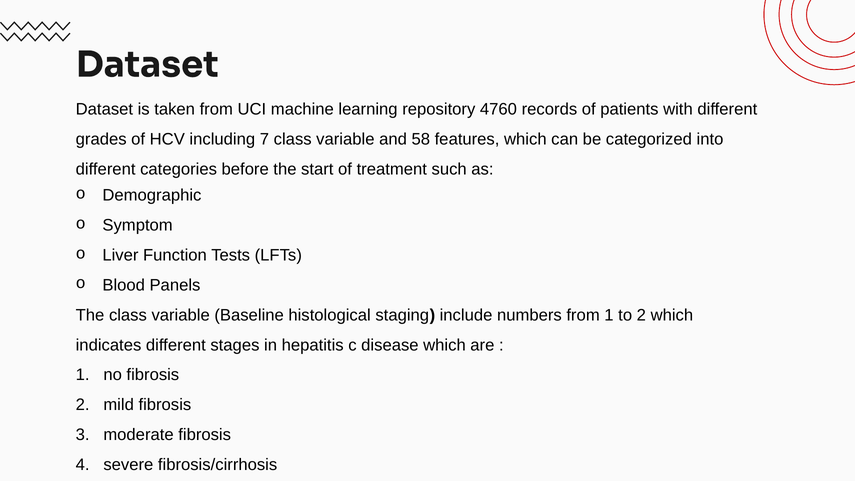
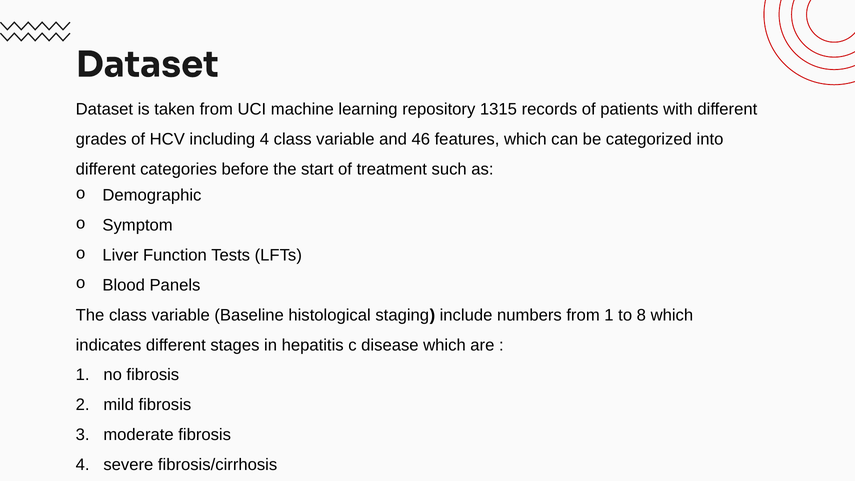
4760: 4760 -> 1315
including 7: 7 -> 4
58: 58 -> 46
to 2: 2 -> 8
